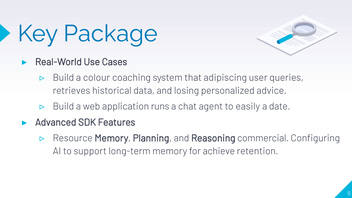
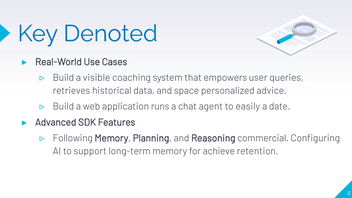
Package: Package -> Denoted
colour: colour -> visible
adipiscing: adipiscing -> empowers
losing: losing -> space
Resource: Resource -> Following
